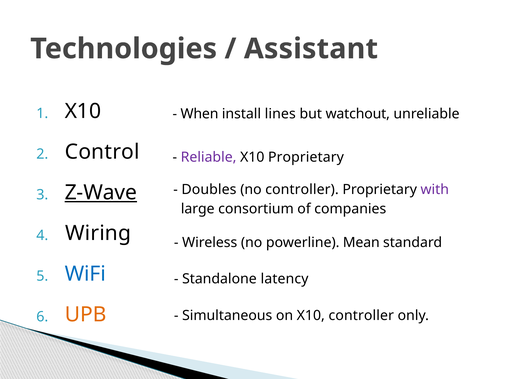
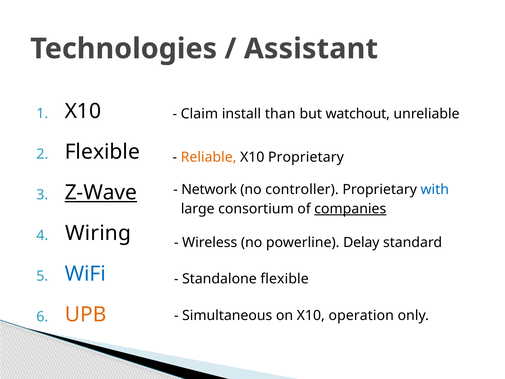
When: When -> Claim
lines: lines -> than
Control at (102, 152): Control -> Flexible
Reliable colour: purple -> orange
Doubles: Doubles -> Network
with colour: purple -> blue
companies underline: none -> present
Mean: Mean -> Delay
Standalone latency: latency -> flexible
X10 controller: controller -> operation
